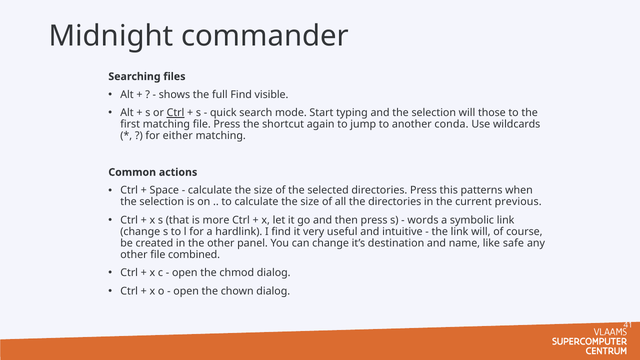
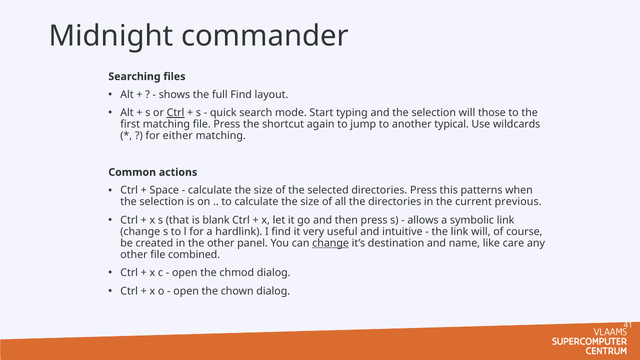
visible: visible -> layout
conda: conda -> typical
more: more -> blank
words: words -> allows
change at (331, 243) underline: none -> present
safe: safe -> care
